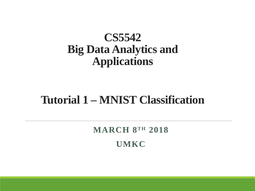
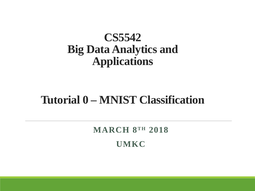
1: 1 -> 0
